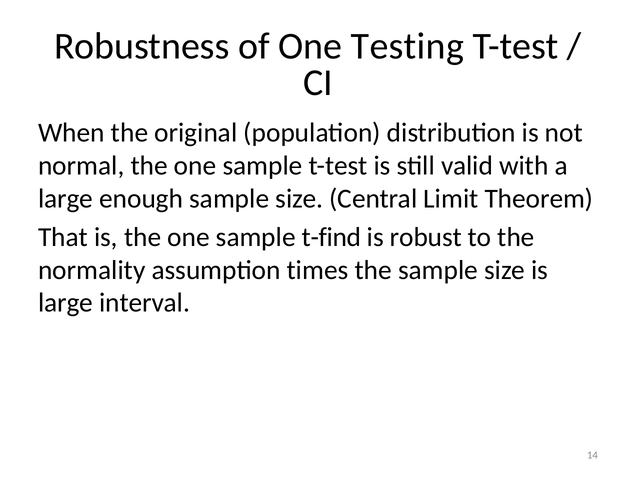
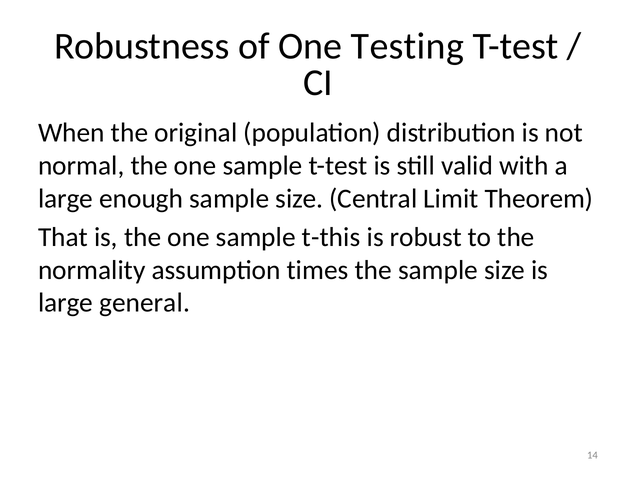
t-find: t-find -> t-this
interval: interval -> general
